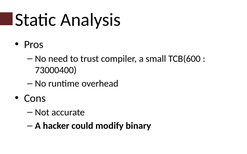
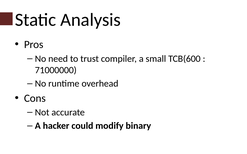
73000400: 73000400 -> 71000000
